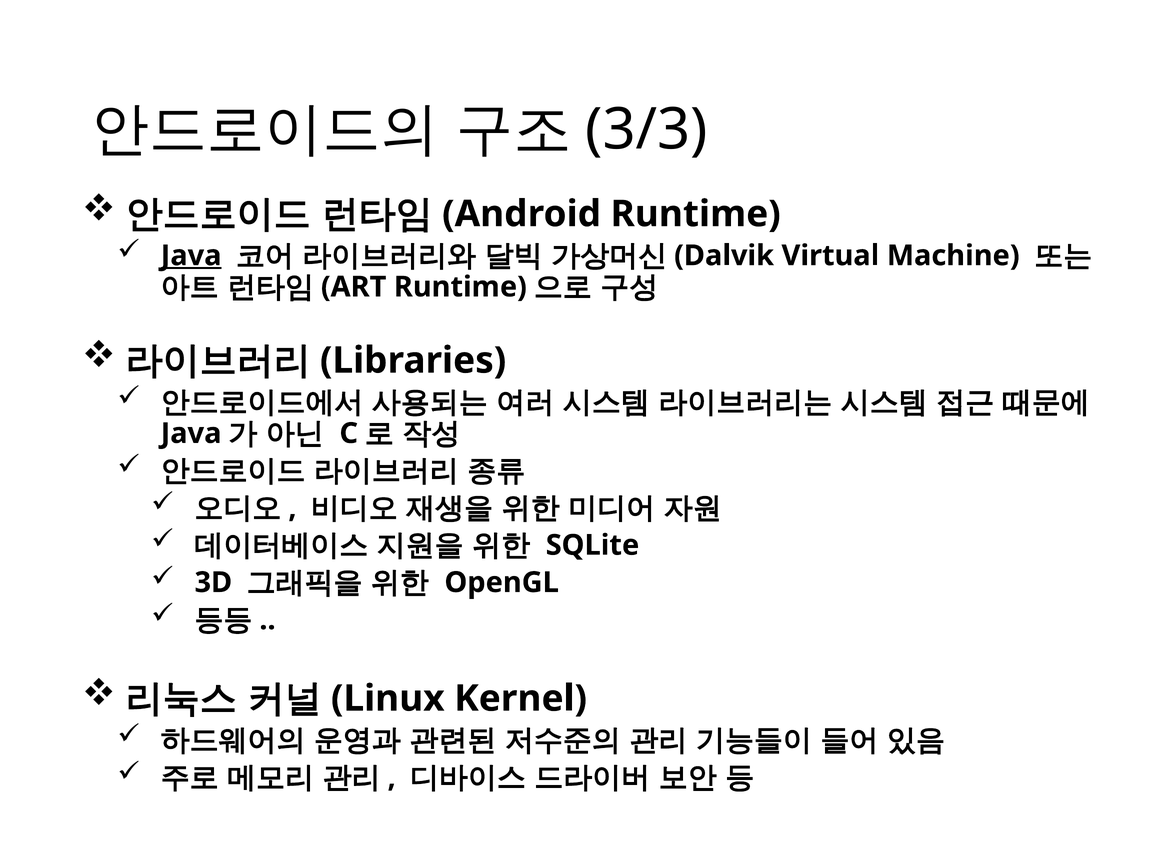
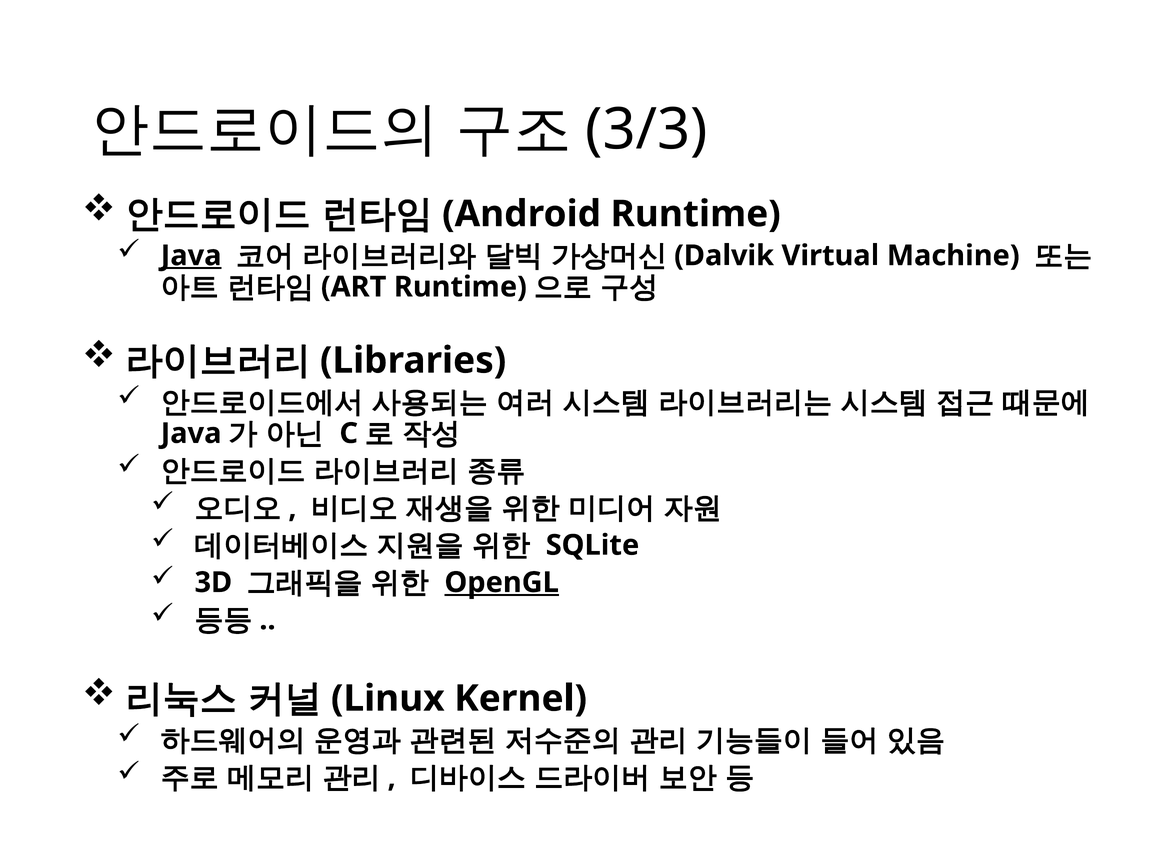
OpenGL underline: none -> present
